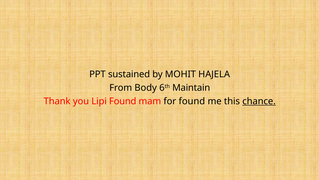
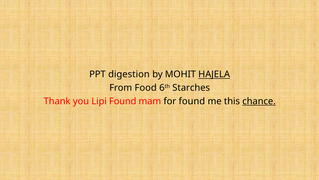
sustained: sustained -> digestion
HAJELA underline: none -> present
Body: Body -> Food
Maintain: Maintain -> Starches
